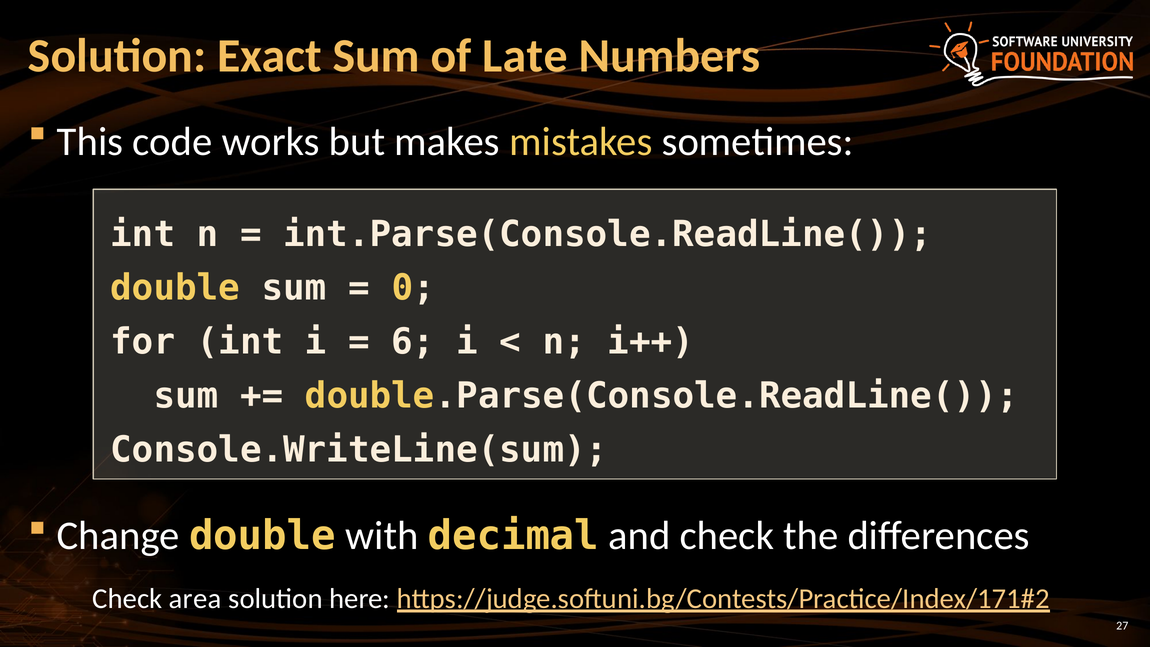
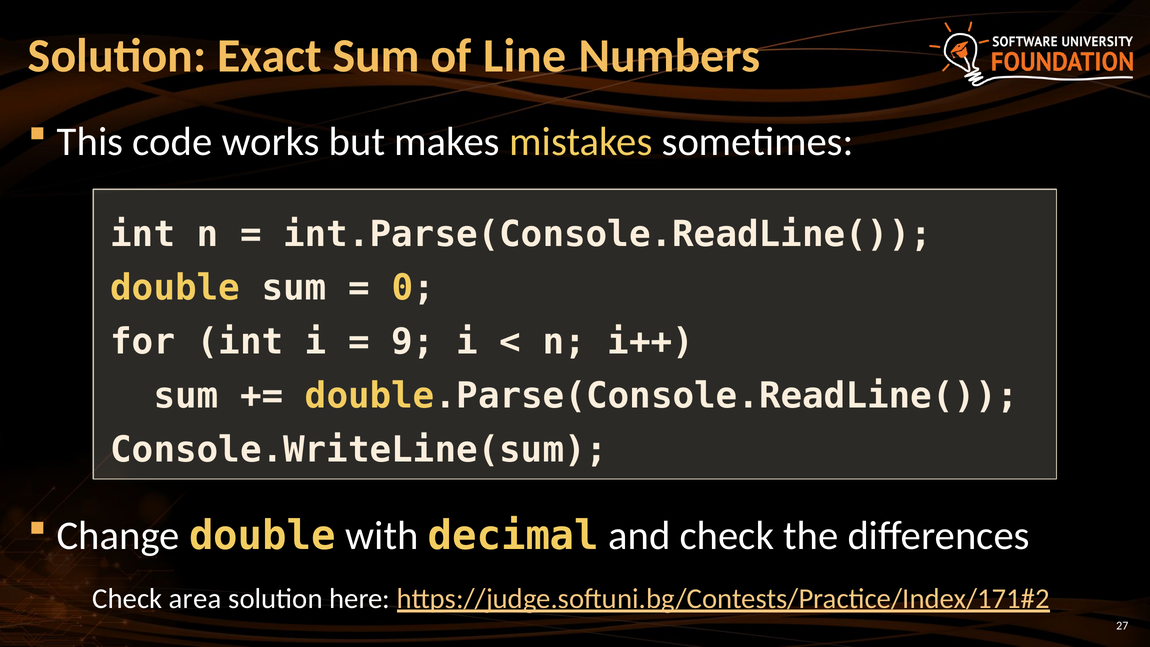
Late: Late -> Line
6: 6 -> 9
